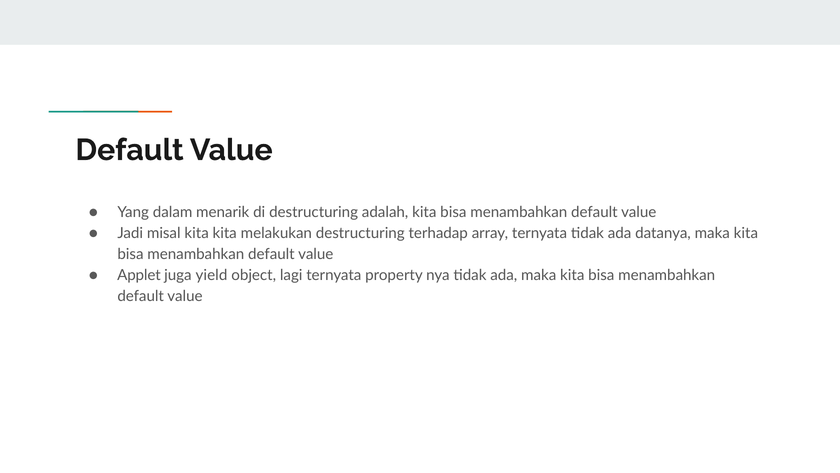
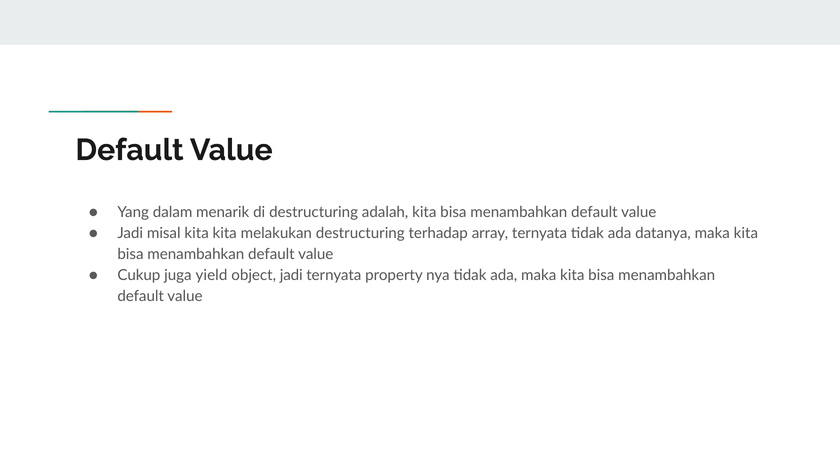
Applet: Applet -> Cukup
object lagi: lagi -> jadi
